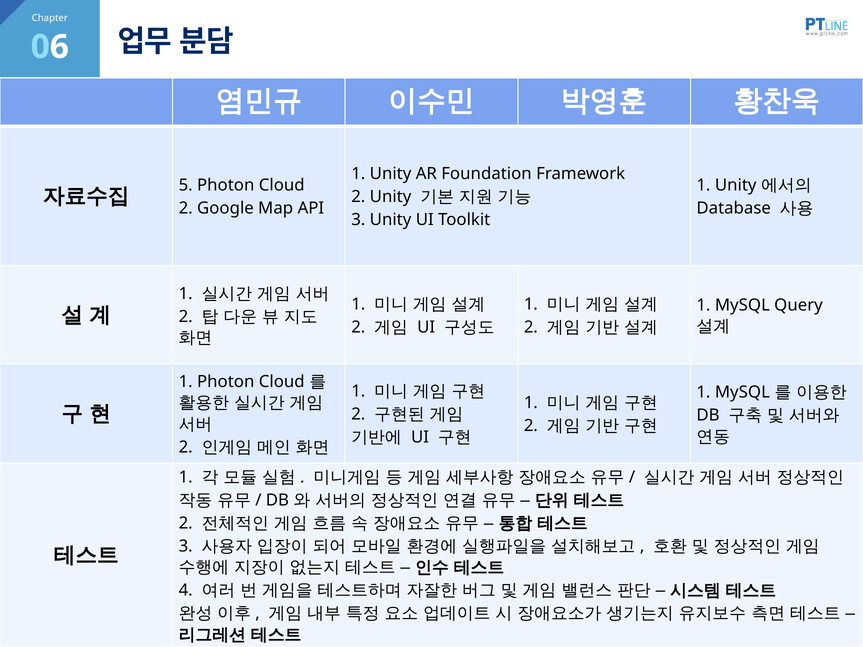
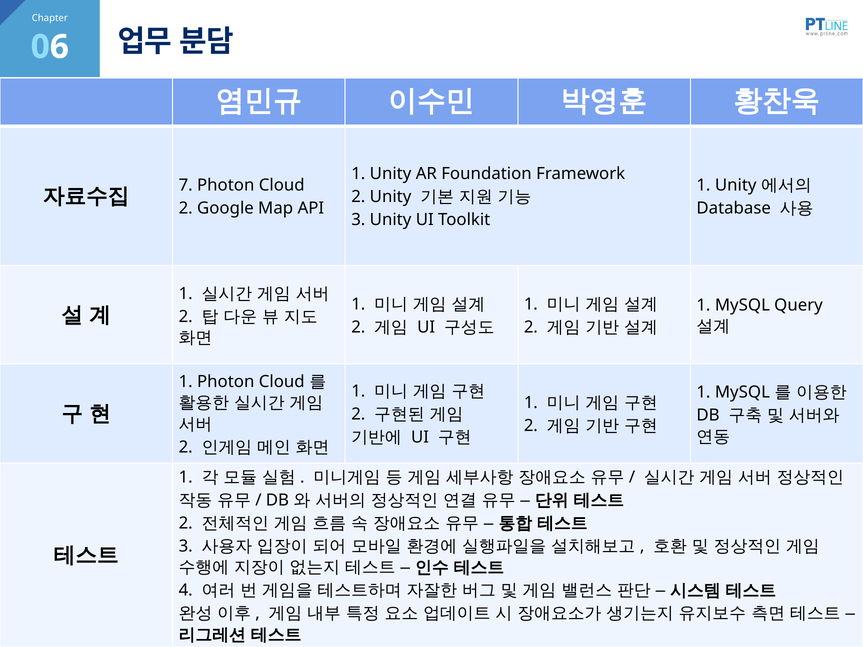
5: 5 -> 7
